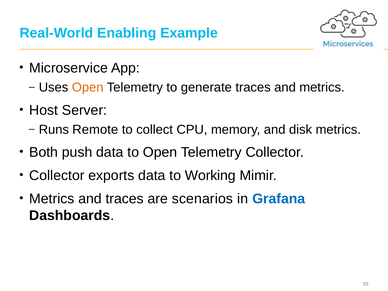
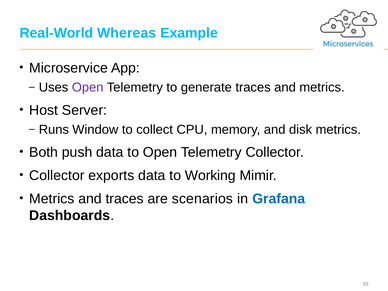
Enabling: Enabling -> Whereas
Open at (88, 87) colour: orange -> purple
Remote: Remote -> Window
